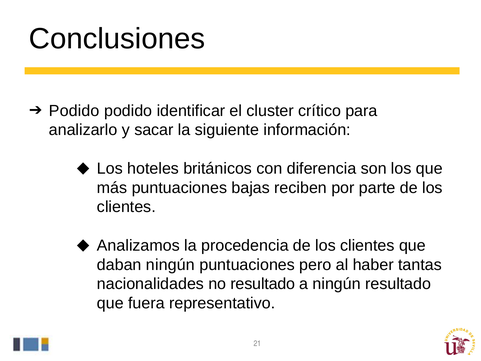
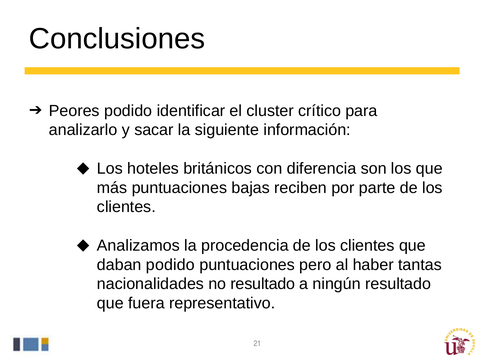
Podido at (74, 111): Podido -> Peores
daban ningún: ningún -> podido
